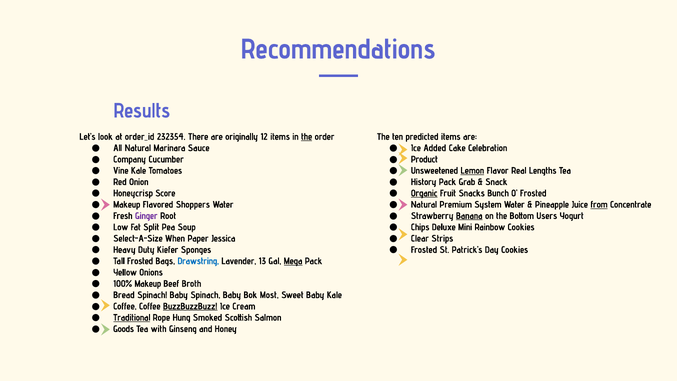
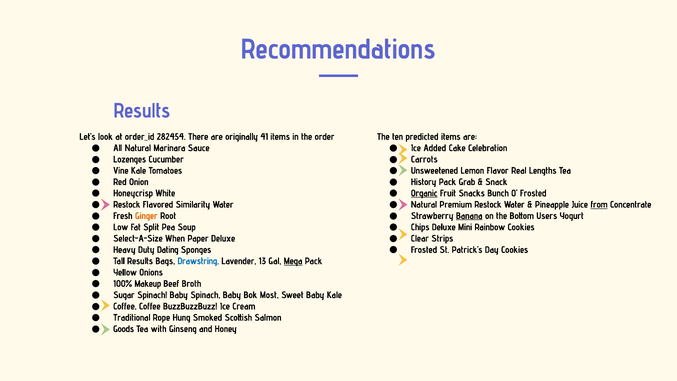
232354: 232354 -> 282454
12: 12 -> 41
the at (307, 137) underline: present -> none
Company: Company -> Lozenges
Product: Product -> Carrots
Lemon underline: present -> none
Score: Score -> White
Makeup at (127, 204): Makeup -> Restock
Shoppers: Shoppers -> Similarity
Premium System: System -> Restock
Ginger colour: purple -> orange
Paper Jessica: Jessica -> Deluxe
Kiefer: Kiefer -> Dating
Tall Frosted: Frosted -> Results
Bread: Bread -> Sugar
BuzzBuzzBuzz underline: present -> none
Traditional underline: present -> none
